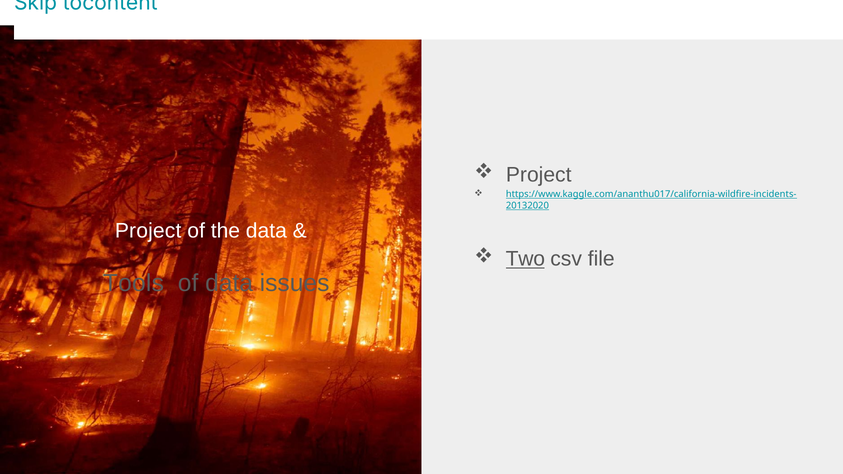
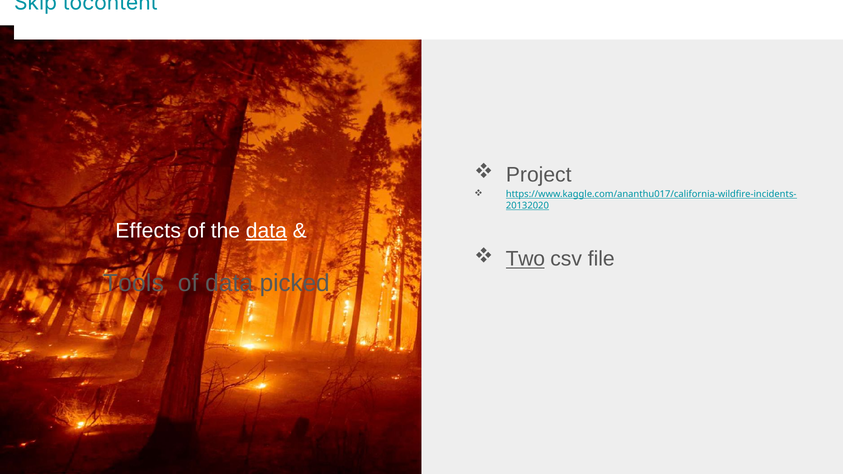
Project at (148, 231): Project -> Effects
data at (266, 231) underline: none -> present
issues: issues -> picked
